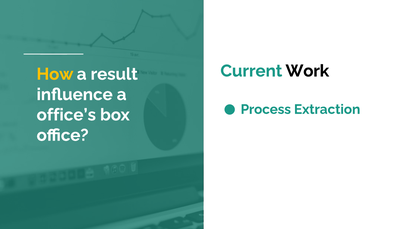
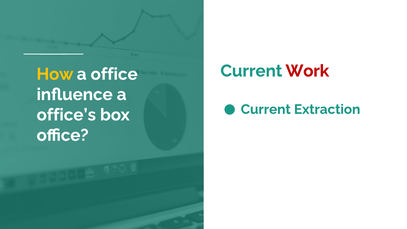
Work colour: black -> red
a result: result -> office
Process at (266, 109): Process -> Current
